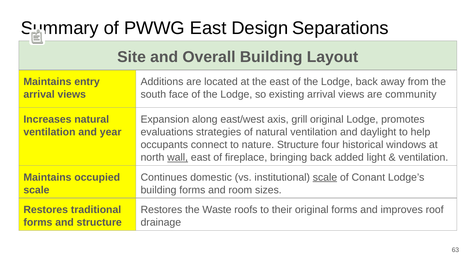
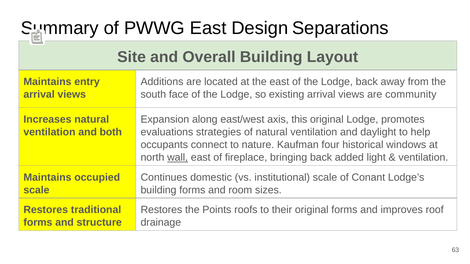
grill: grill -> this
year: year -> both
nature Structure: Structure -> Kaufman
scale at (325, 178) underline: present -> none
Waste: Waste -> Points
